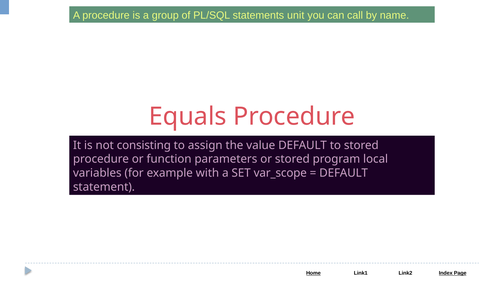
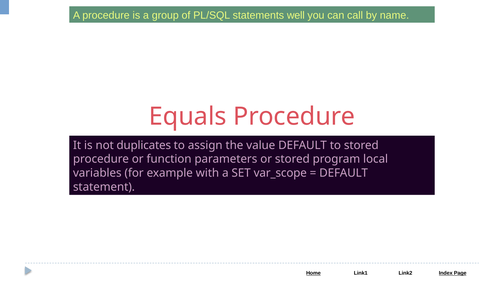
unit: unit -> well
consisting: consisting -> duplicates
